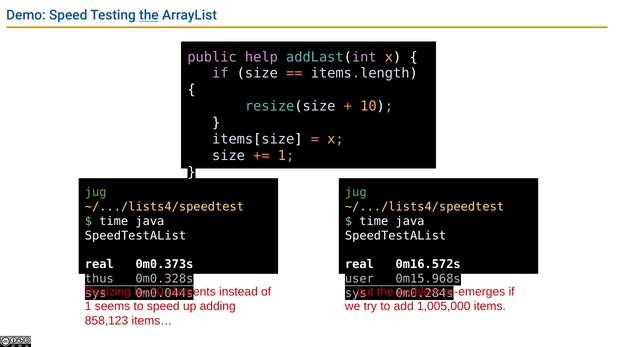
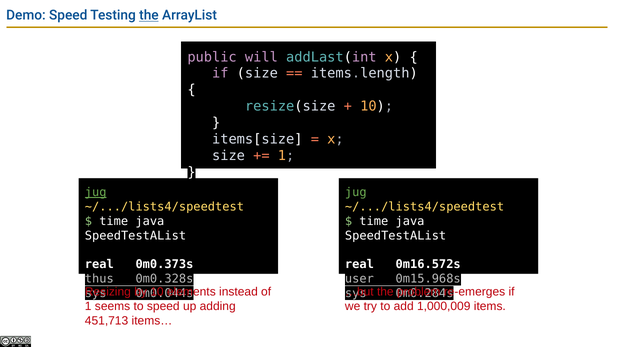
help: help -> will
jug at (96, 192) underline: none -> present
1,005,000: 1,005,000 -> 1,000,009
858,123: 858,123 -> 451,713
